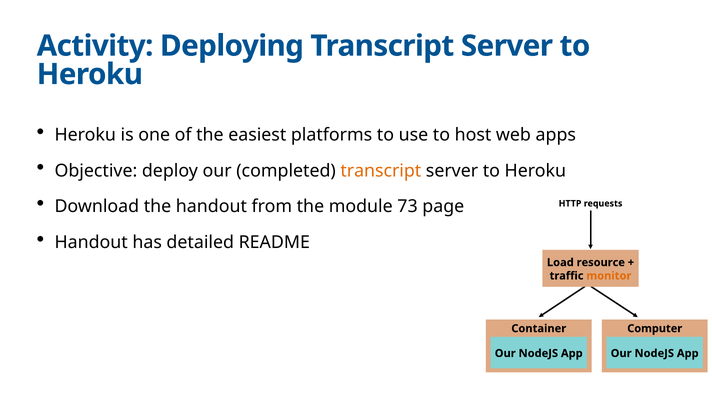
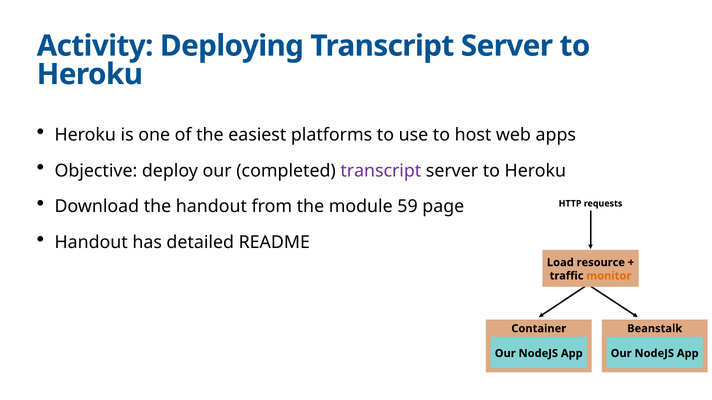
transcript at (381, 171) colour: orange -> purple
73: 73 -> 59
Computer: Computer -> Beanstalk
